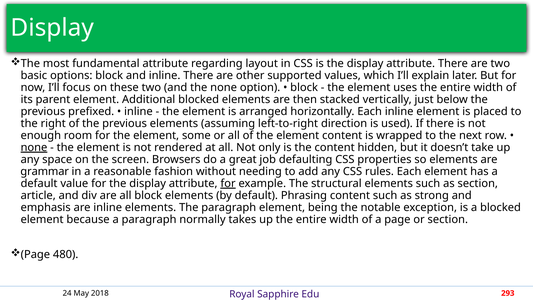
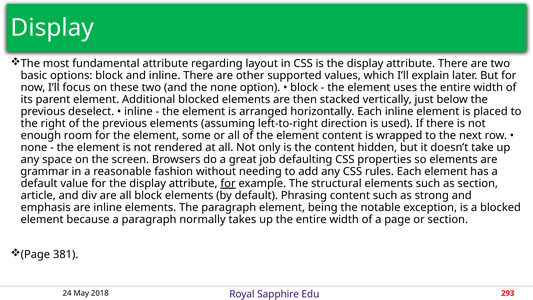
prefixed: prefixed -> deselect
none at (34, 147) underline: present -> none
480: 480 -> 381
